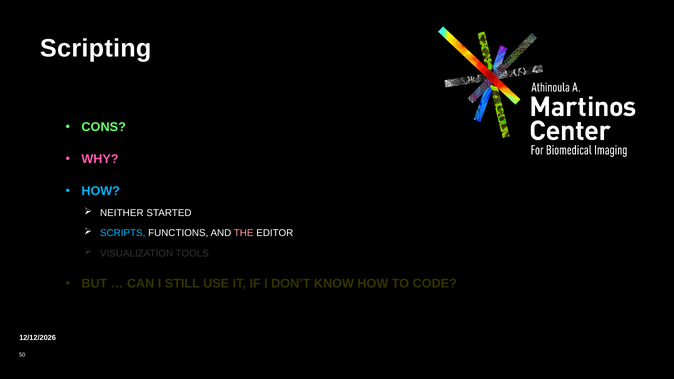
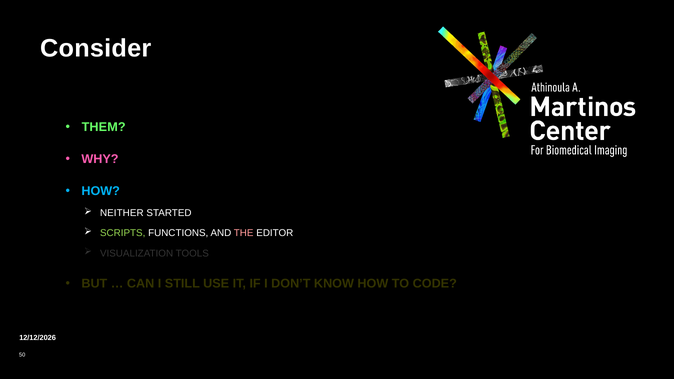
Scripting: Scripting -> Consider
CONS: CONS -> THEM
SCRIPTS colour: light blue -> light green
